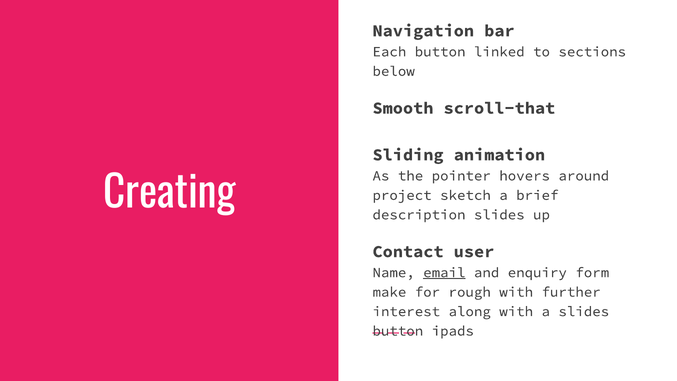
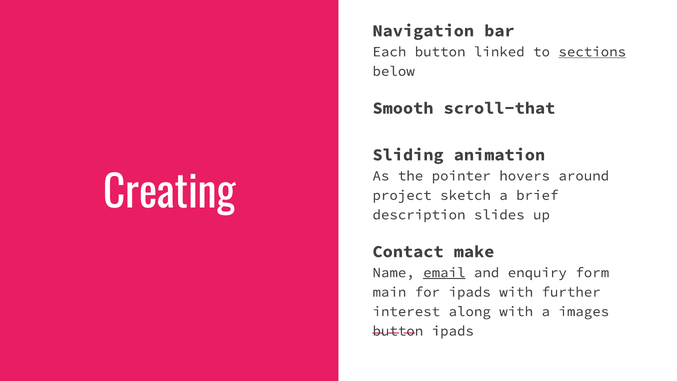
sections underline: none -> present
user: user -> make
make: make -> main
for rough: rough -> ipads
a slides: slides -> images
